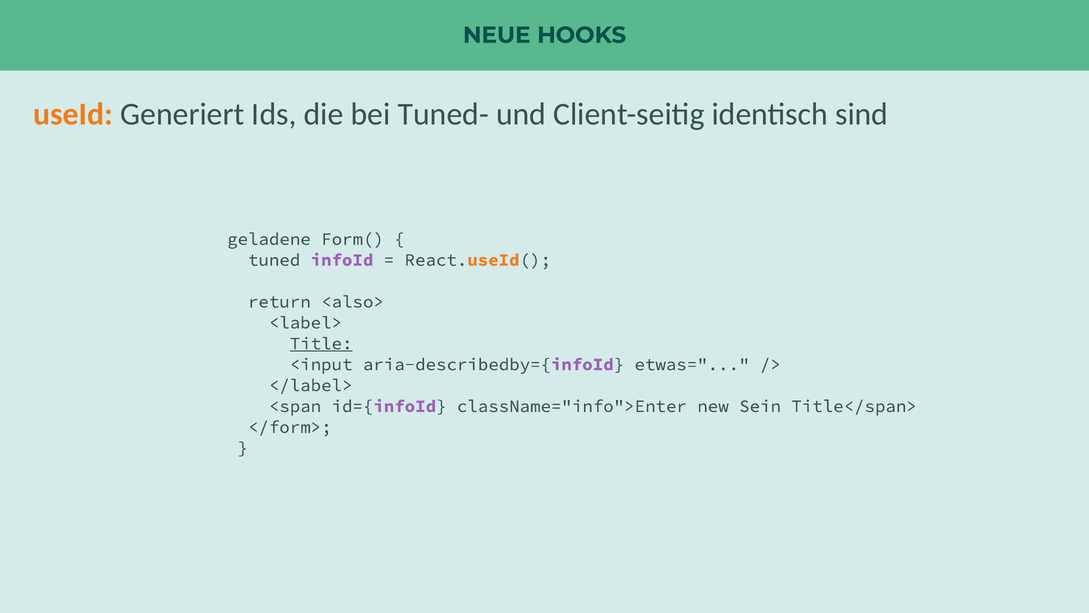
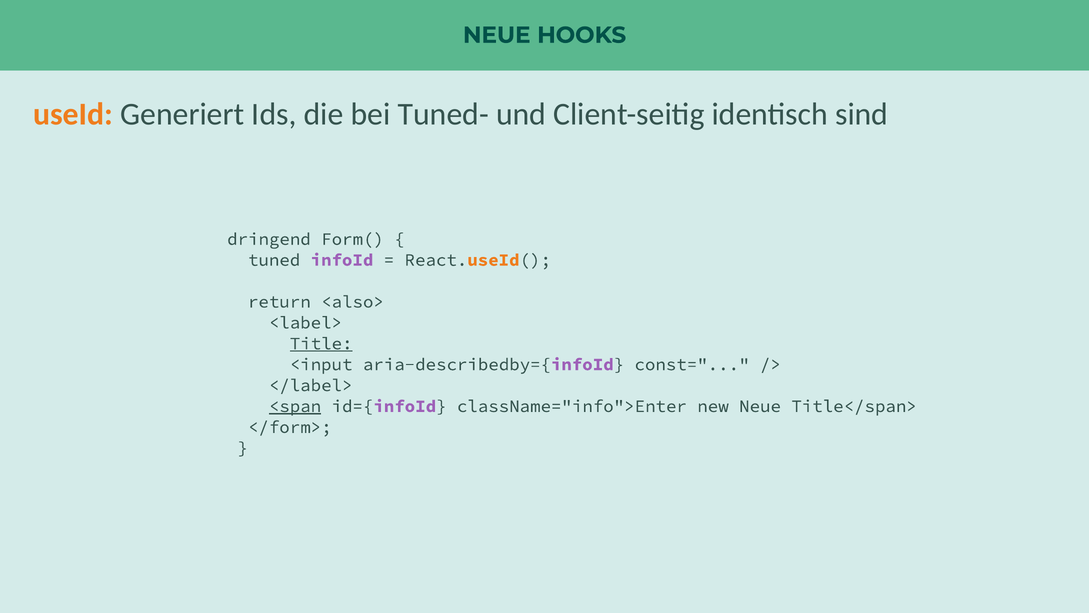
geladene: geladene -> dringend
etwas=: etwas= -> const=
<span underline: none -> present
new Sein: Sein -> Neue
